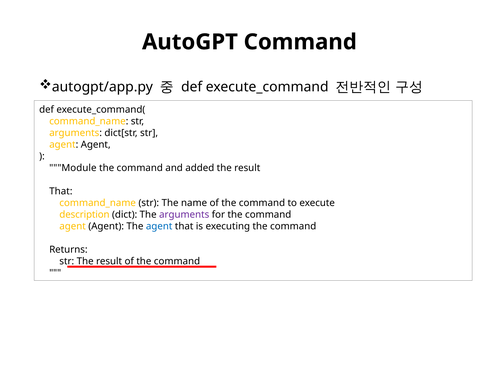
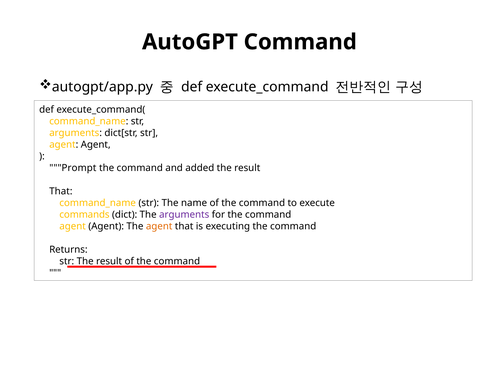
Module: Module -> Prompt
description: description -> commands
agent at (159, 226) colour: blue -> orange
